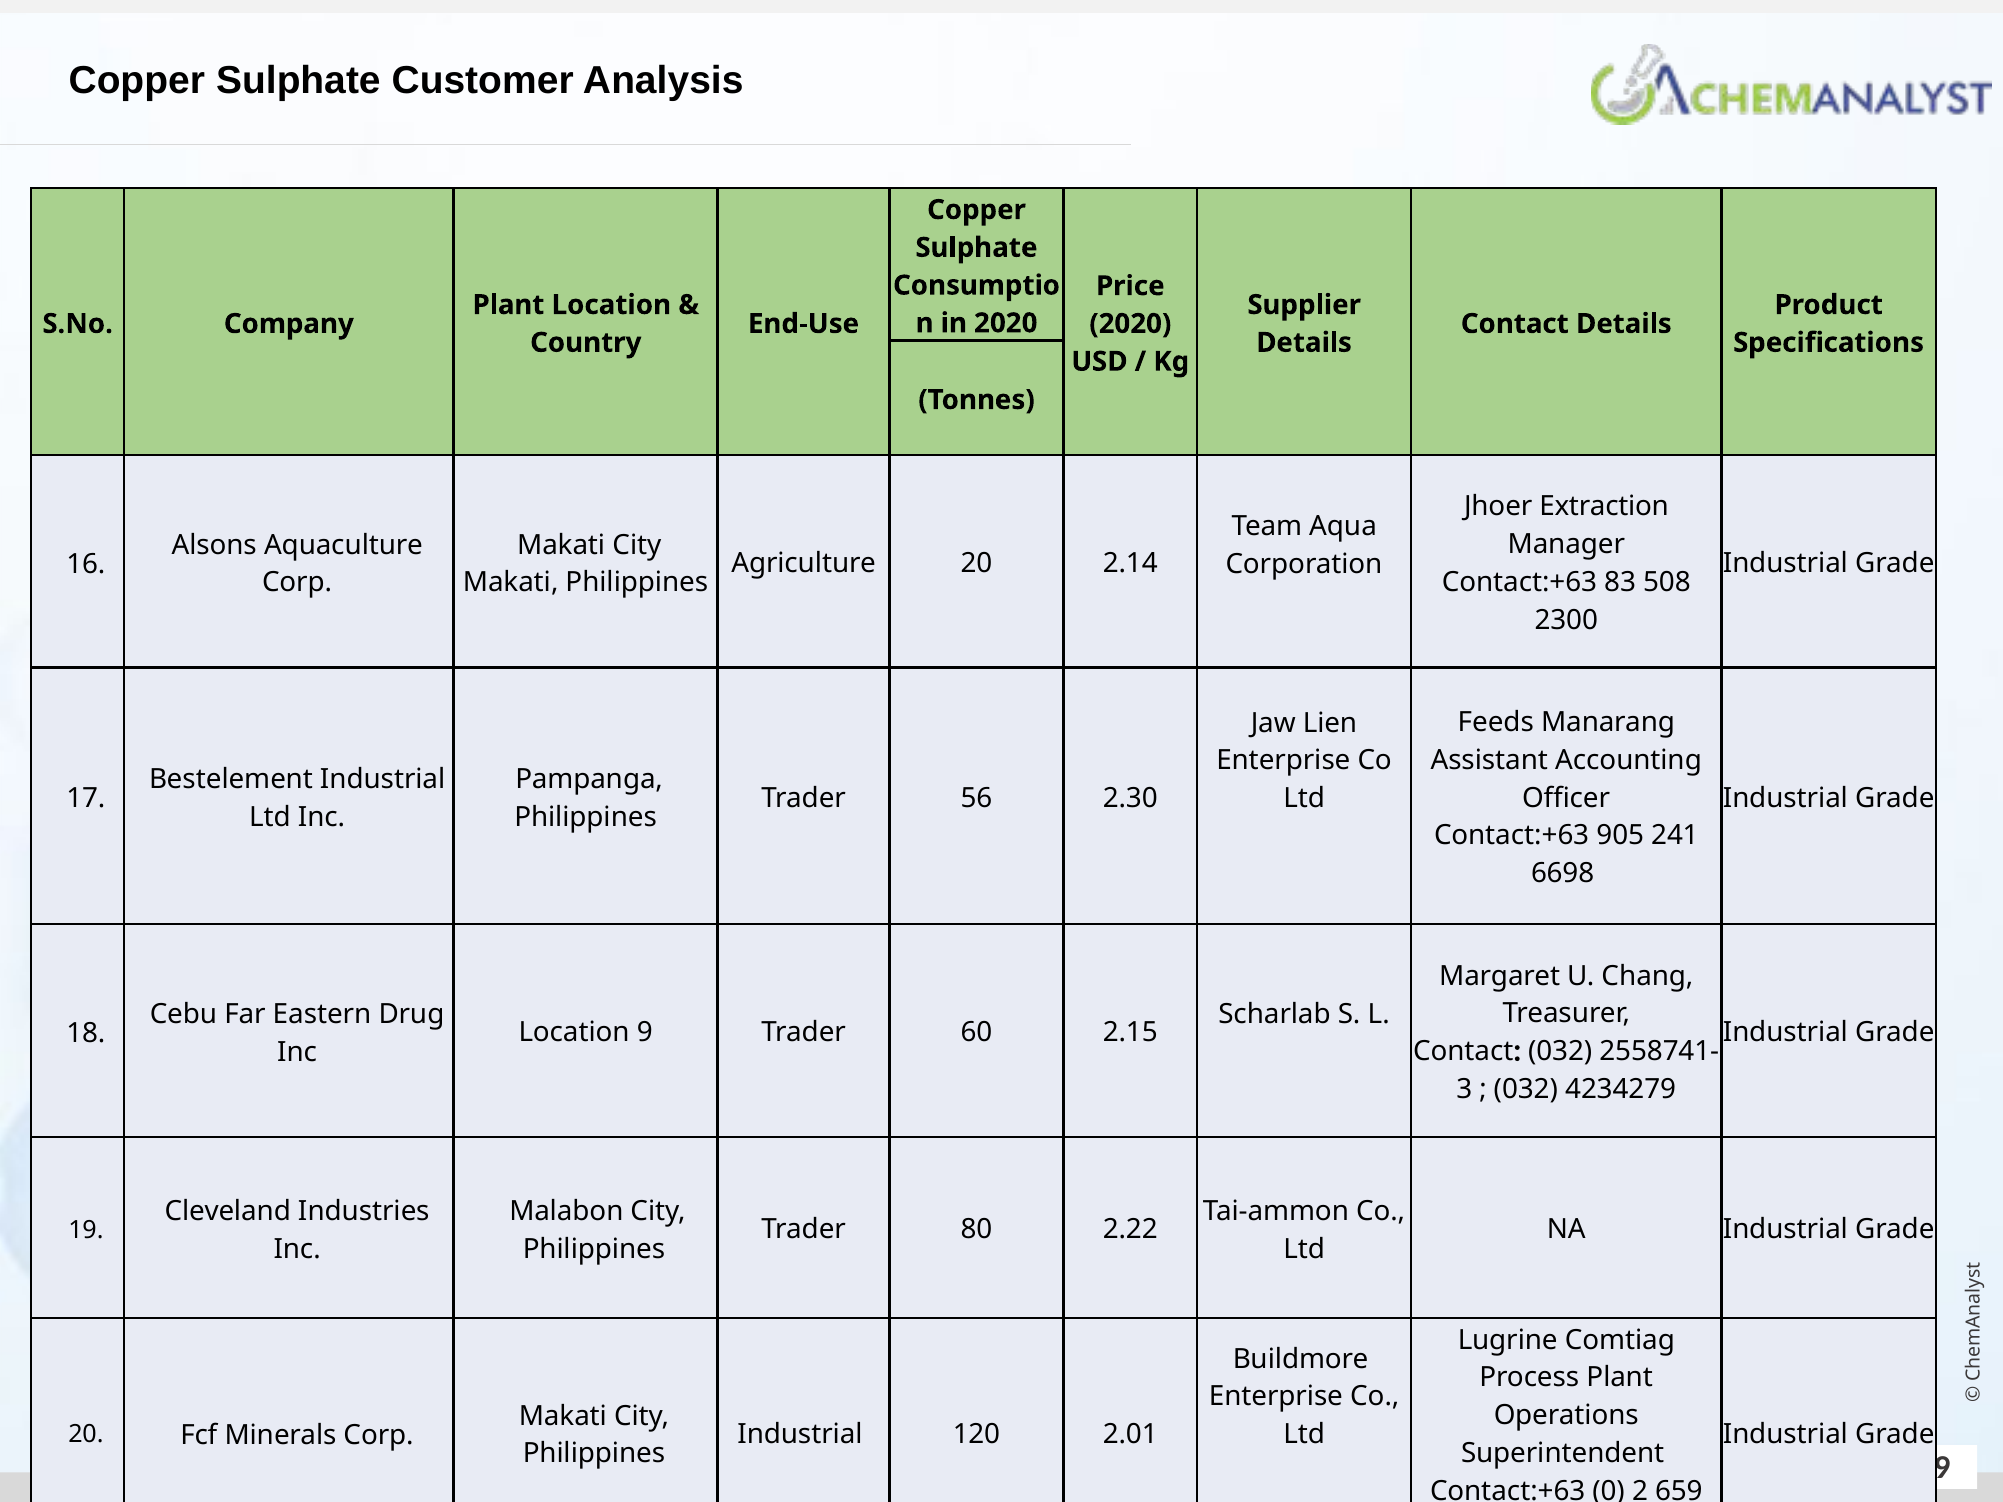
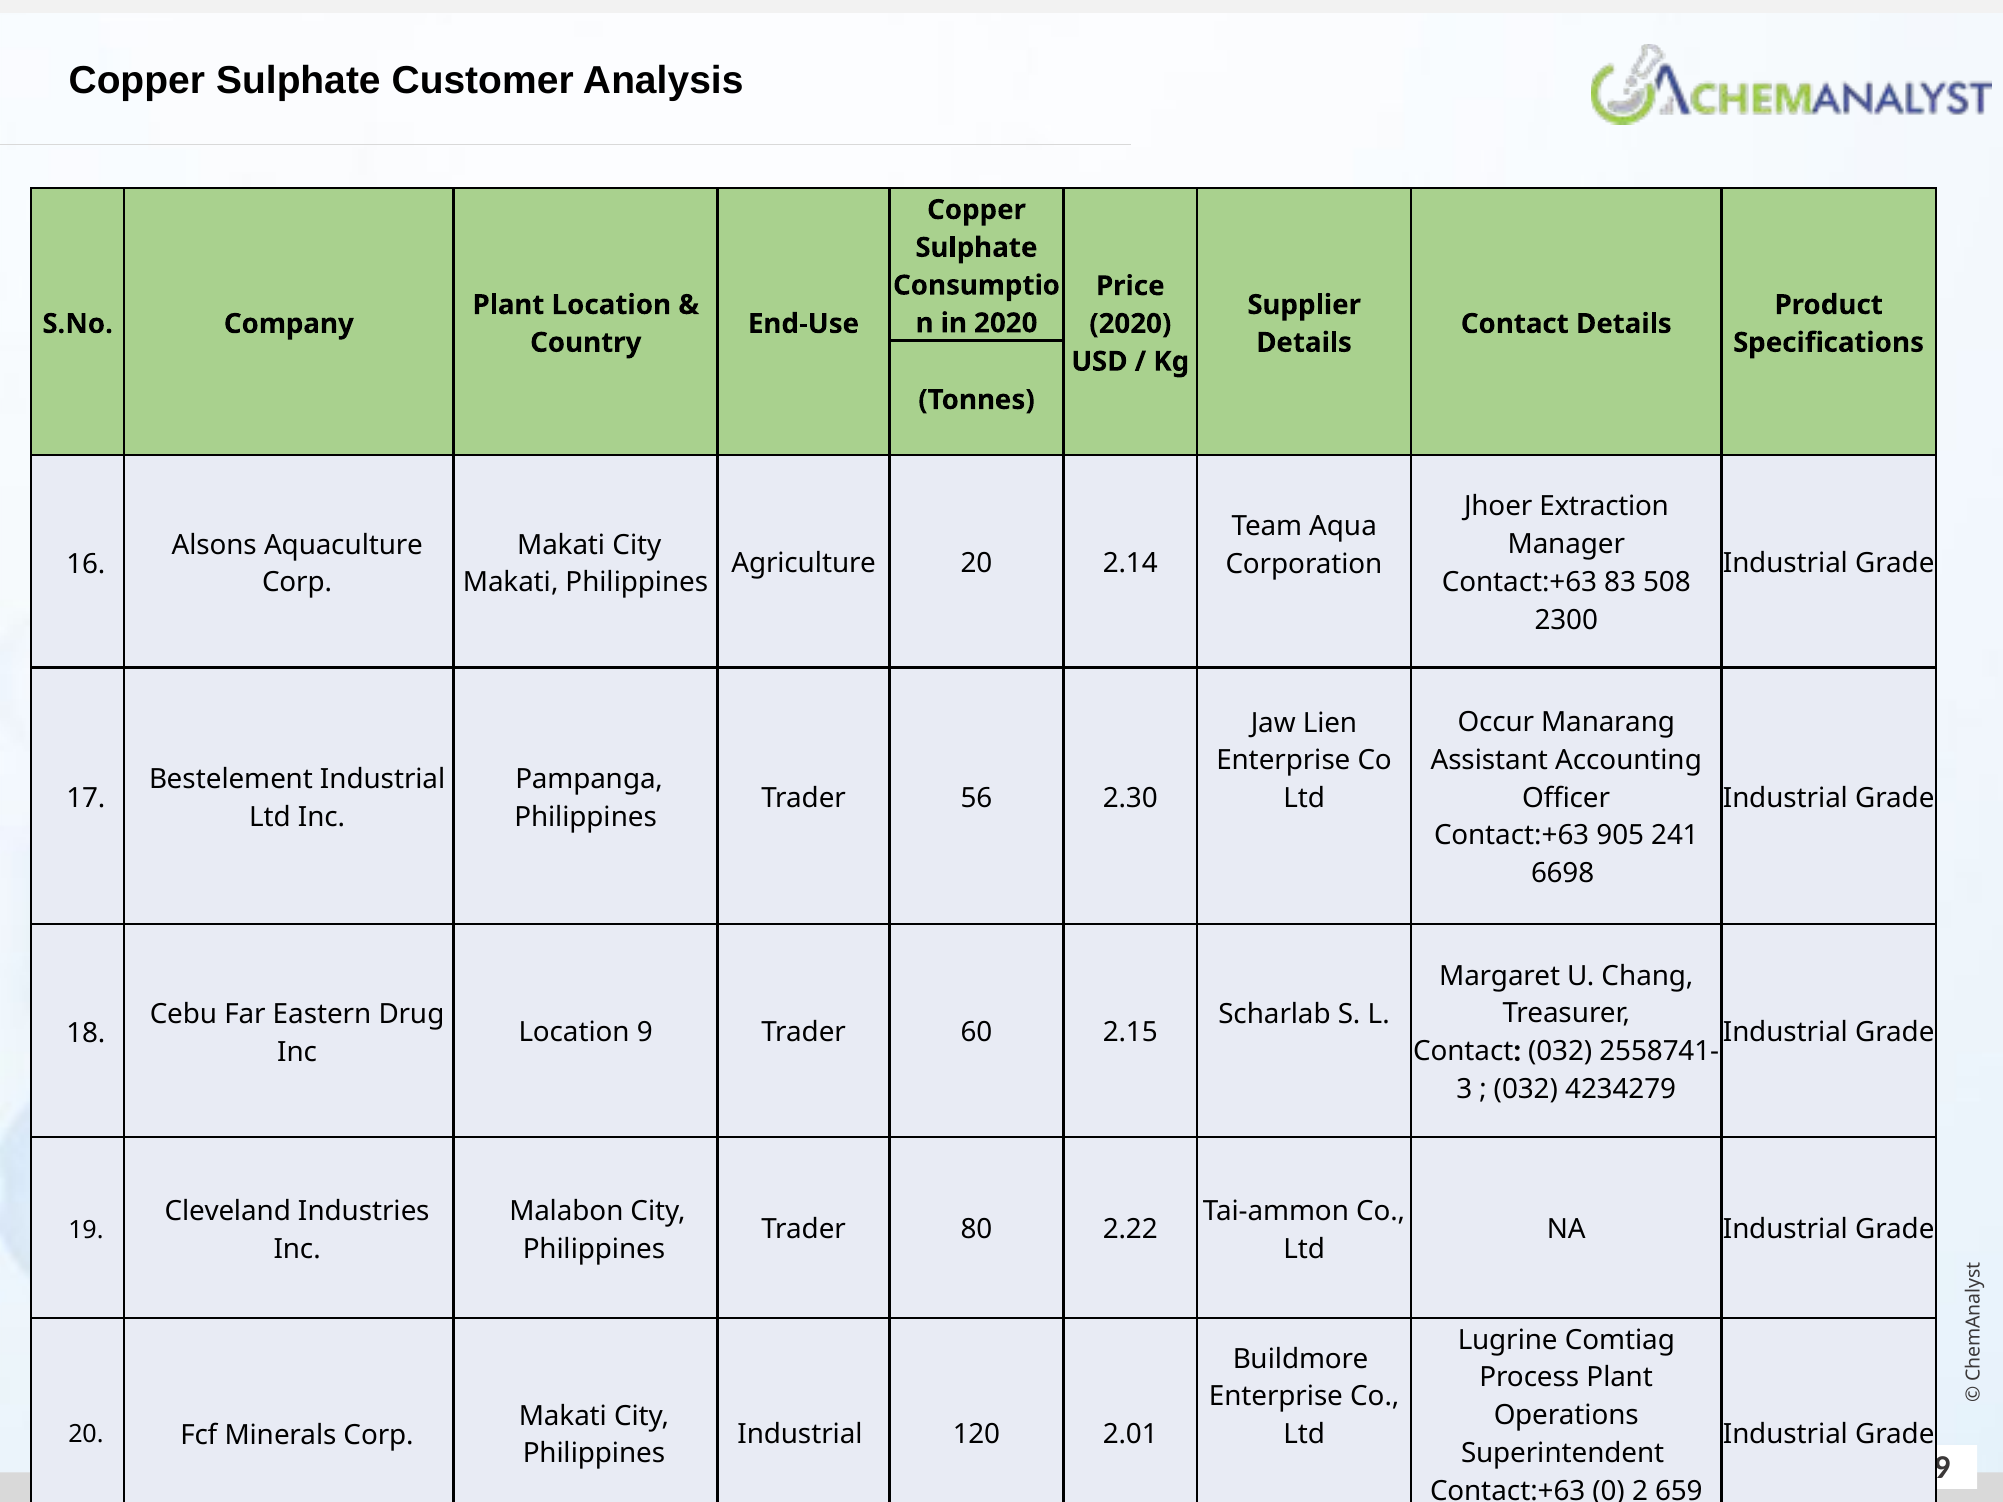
Feeds: Feeds -> Occur
